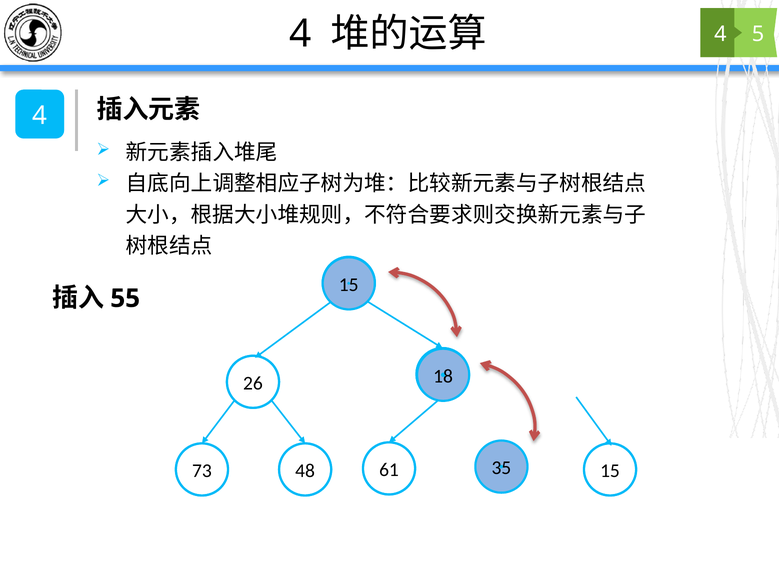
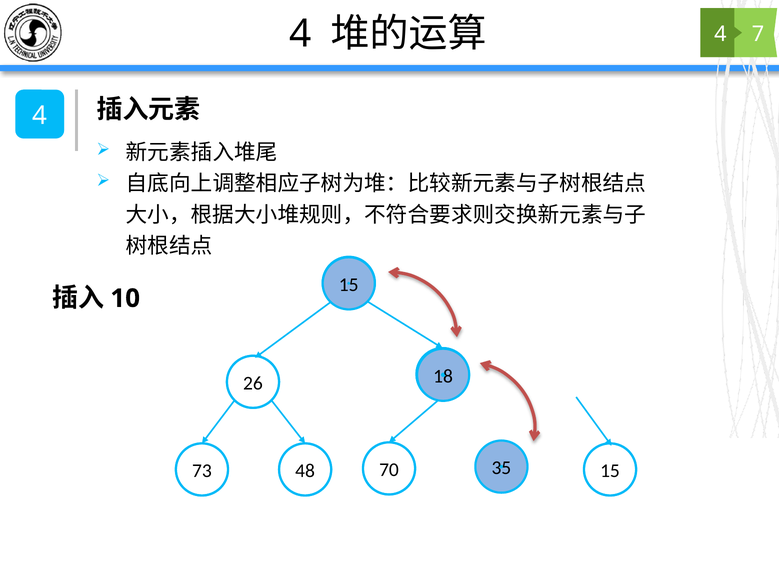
5: 5 -> 7
55: 55 -> 10
61: 61 -> 70
